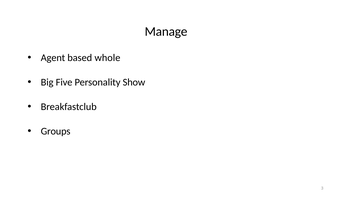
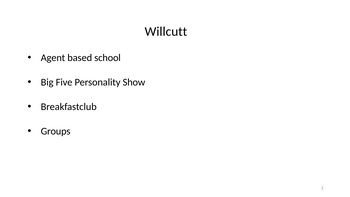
Manage: Manage -> Willcutt
whole: whole -> school
